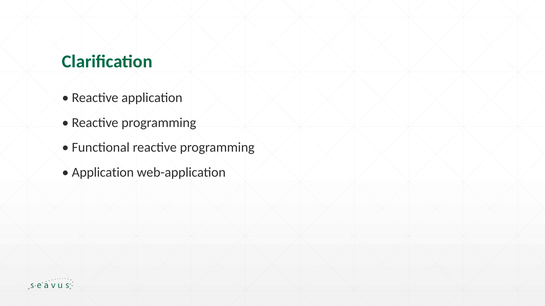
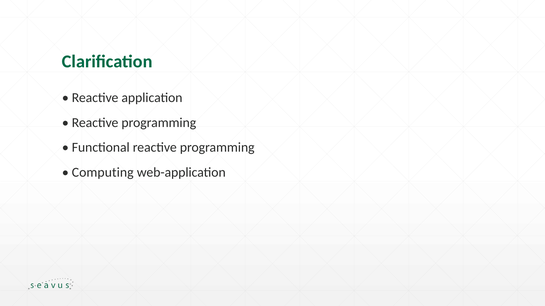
Application at (103, 173): Application -> Computing
